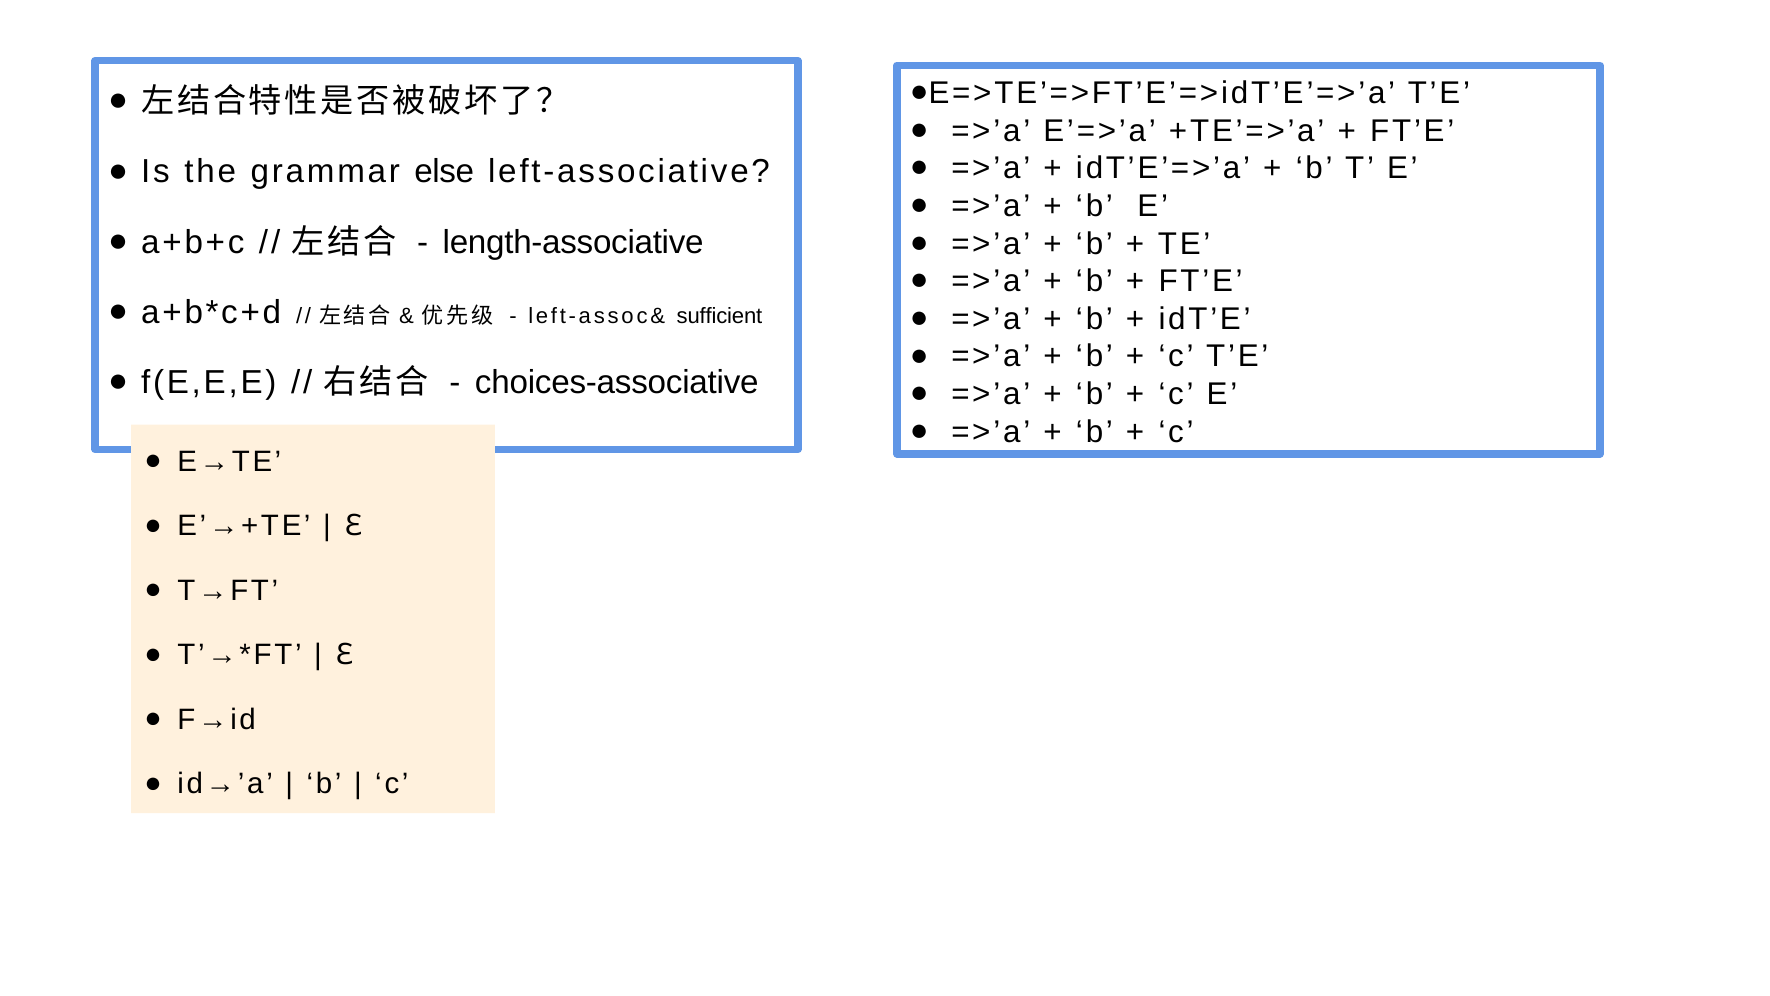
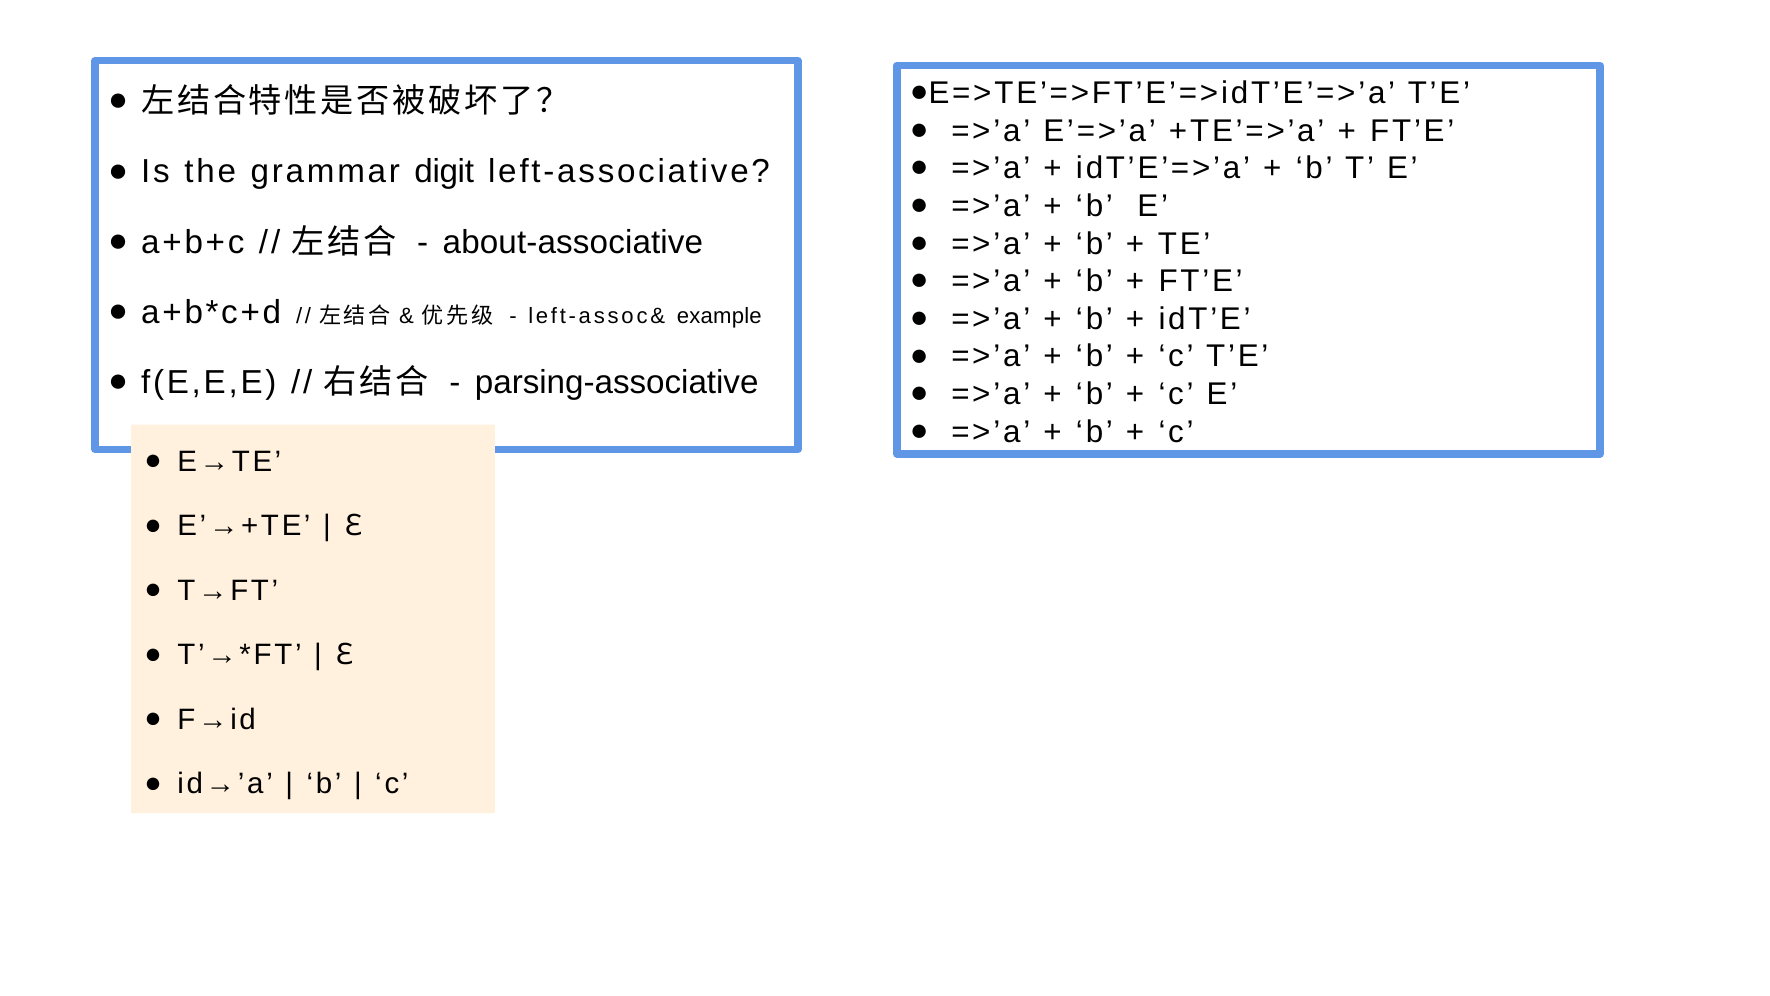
else: else -> digit
length-associative: length-associative -> about-associative
sufficient: sufficient -> example
choices-associative: choices-associative -> parsing-associative
